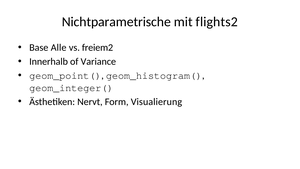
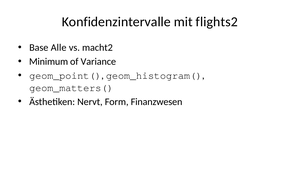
Nichtparametrische: Nichtparametrische -> Konfidenzintervalle
freiem2: freiem2 -> macht2
Innerhalb: Innerhalb -> Minimum
geom_integer(: geom_integer( -> geom_matters(
Visualierung: Visualierung -> Finanzwesen
